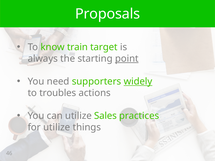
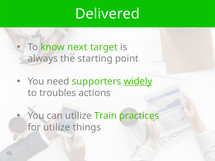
Proposals: Proposals -> Delivered
train: train -> next
point underline: present -> none
Sales: Sales -> Train
